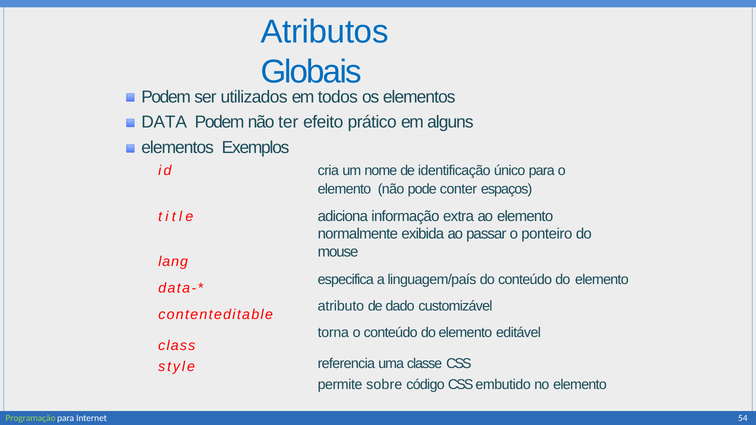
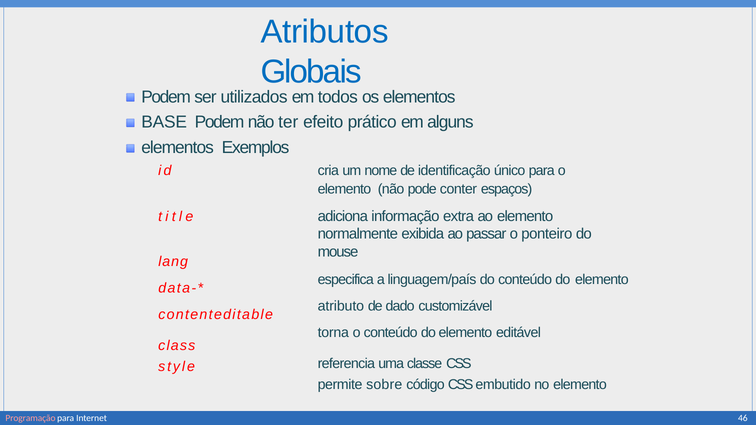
DATA: DATA -> BASE
Programação colour: light green -> pink
54: 54 -> 46
